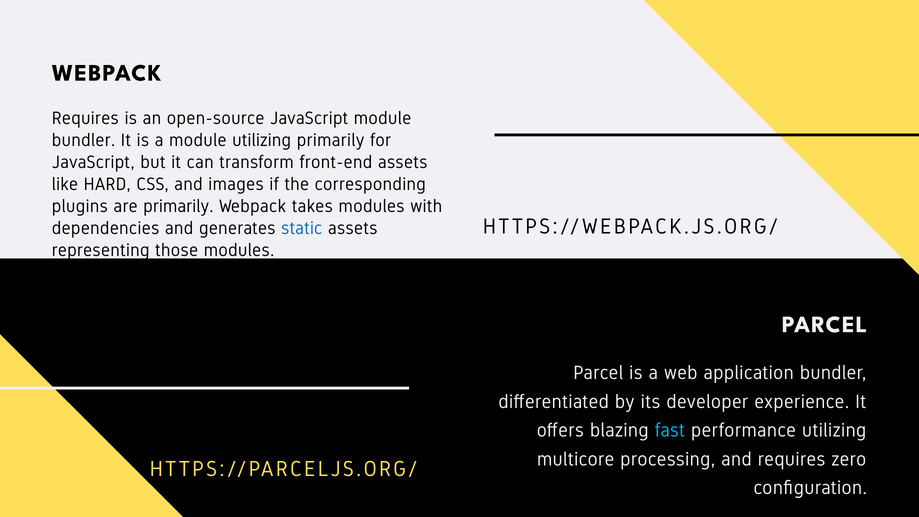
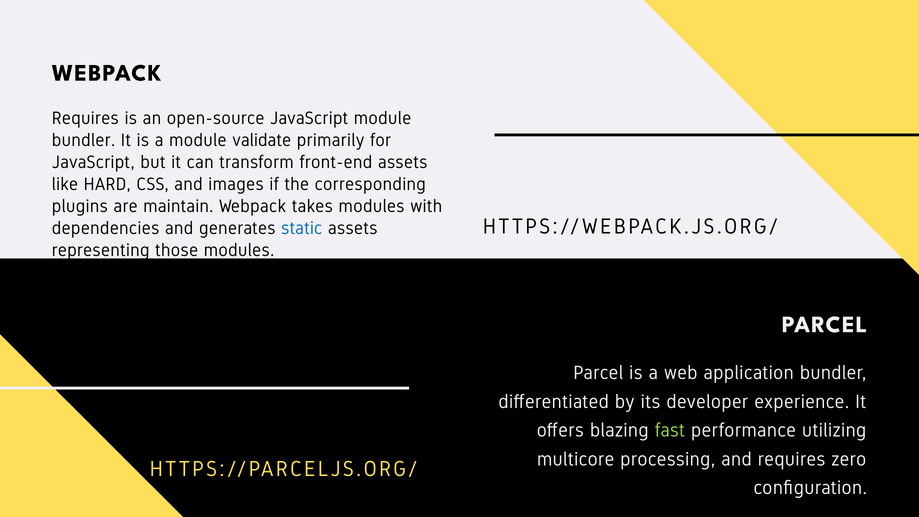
module utilizing: utilizing -> validate
are primarily: primarily -> maintain
fast colour: light blue -> light green
